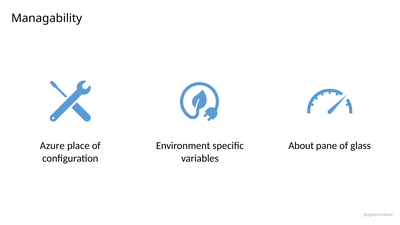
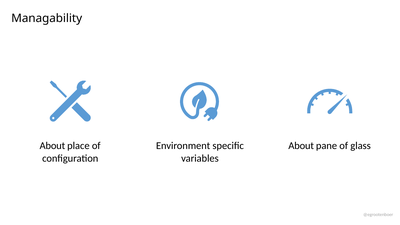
Azure at (52, 146): Azure -> About
